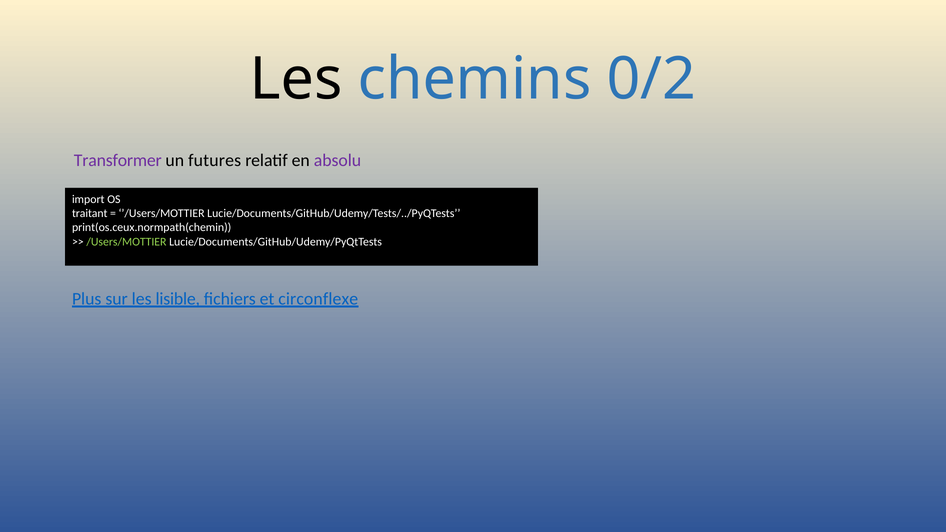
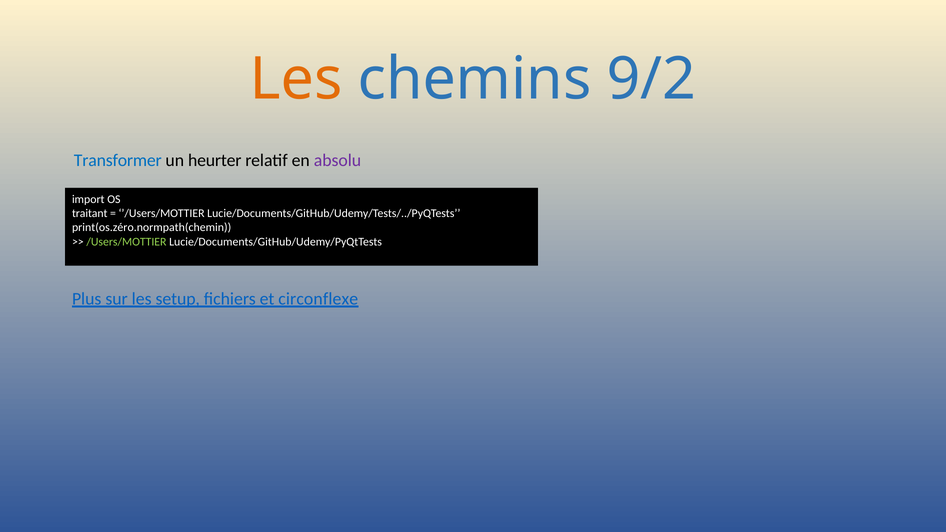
Les at (296, 79) colour: black -> orange
0/2: 0/2 -> 9/2
Transformer colour: purple -> blue
futures: futures -> heurter
print(os.ceux.normpath(chemin: print(os.ceux.normpath(chemin -> print(os.zéro.normpath(chemin
lisible: lisible -> setup
